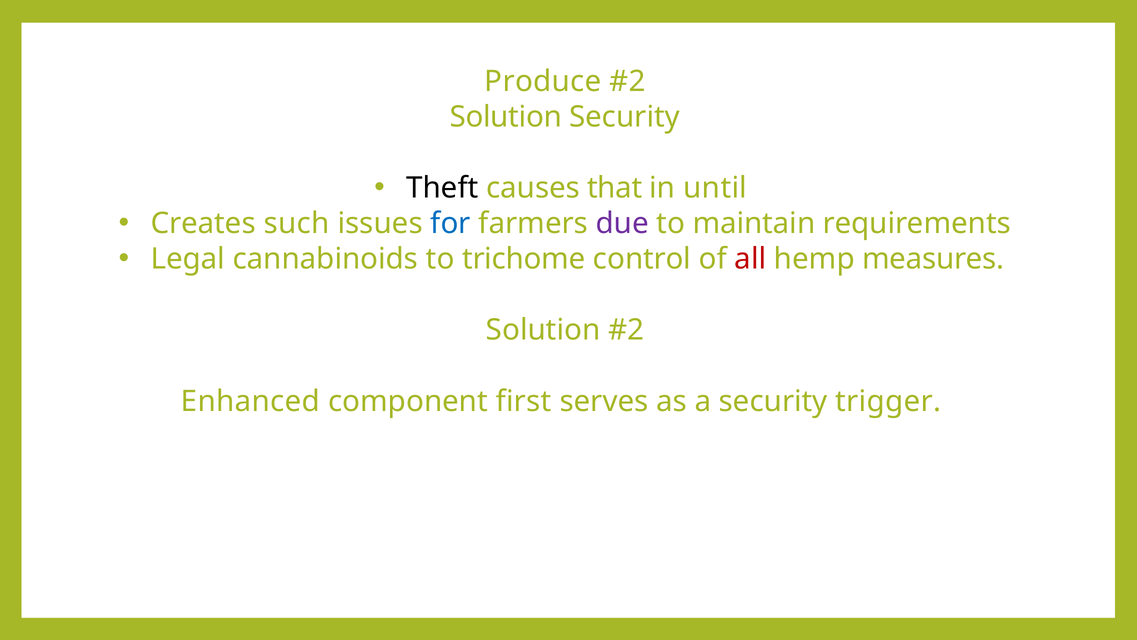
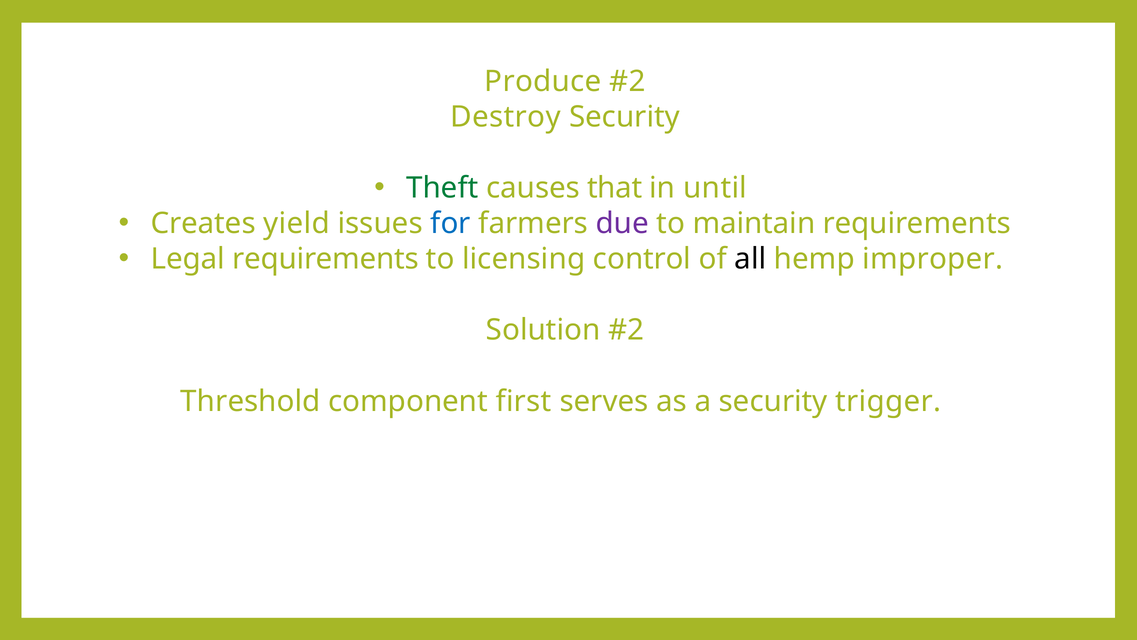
Solution at (506, 117): Solution -> Destroy
Theft colour: black -> green
such: such -> yield
Legal cannabinoids: cannabinoids -> requirements
trichome: trichome -> licensing
all colour: red -> black
measures: measures -> improper
Enhanced: Enhanced -> Threshold
